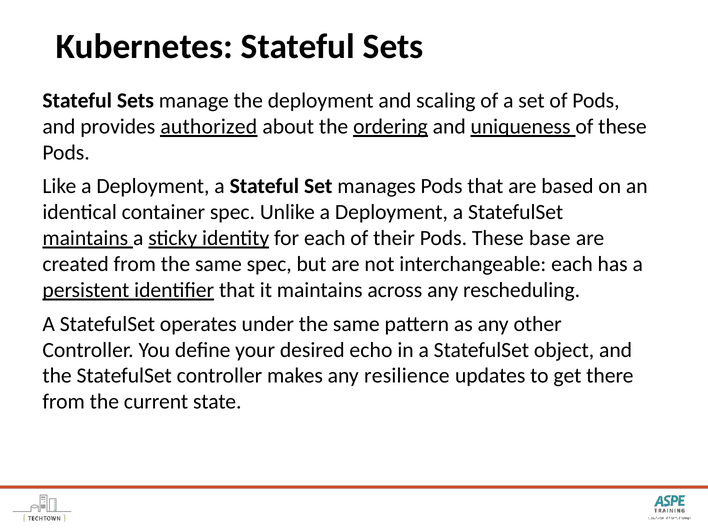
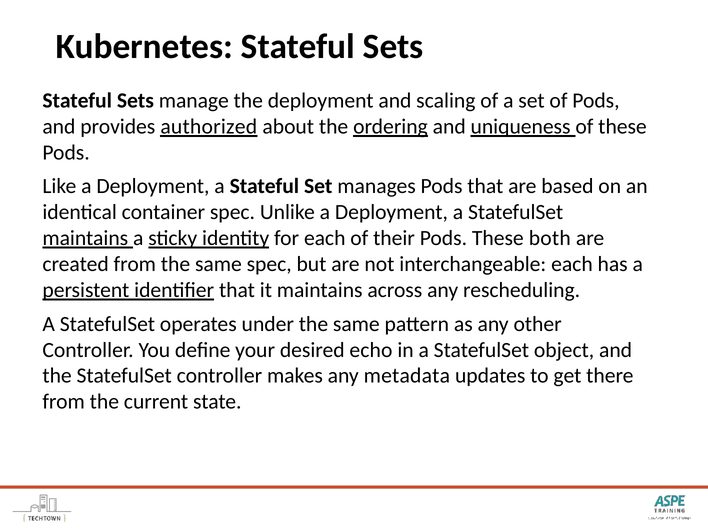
base: base -> both
resilience: resilience -> metadata
